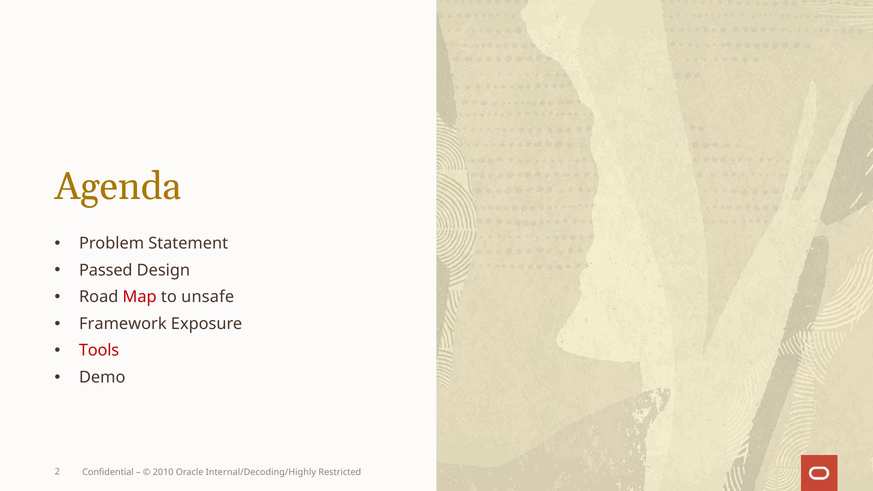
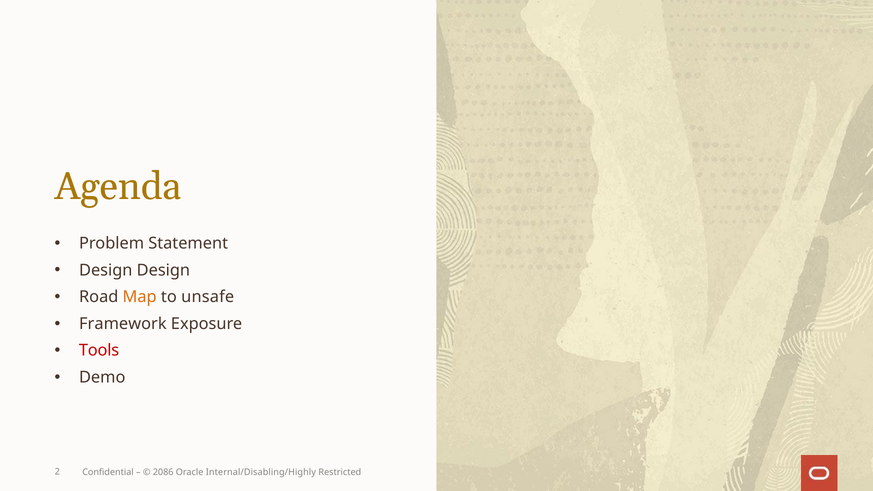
Passed at (106, 270): Passed -> Design
Map colour: red -> orange
2010: 2010 -> 2086
Internal/Decoding/Highly: Internal/Decoding/Highly -> Internal/Disabling/Highly
